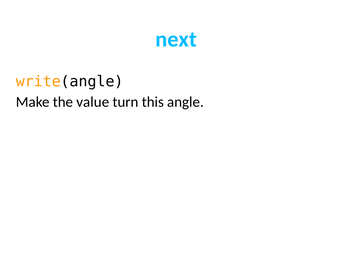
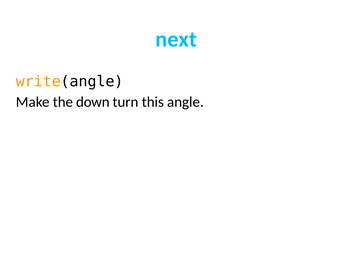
value: value -> down
